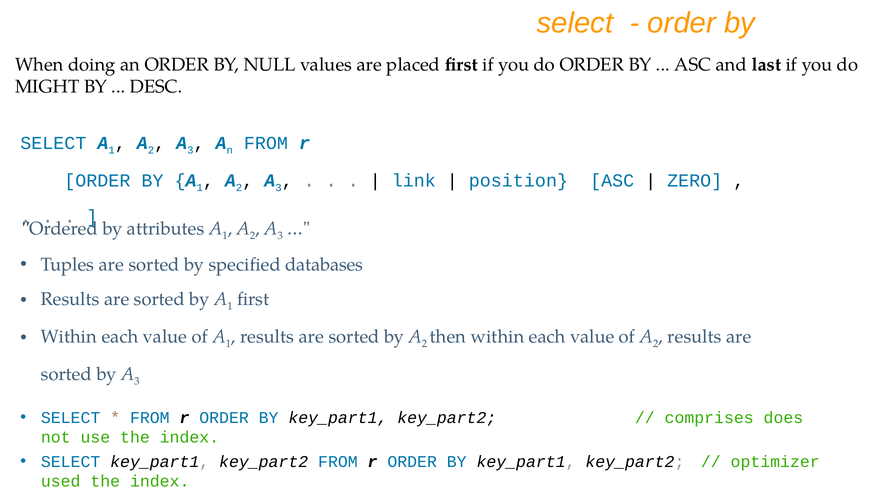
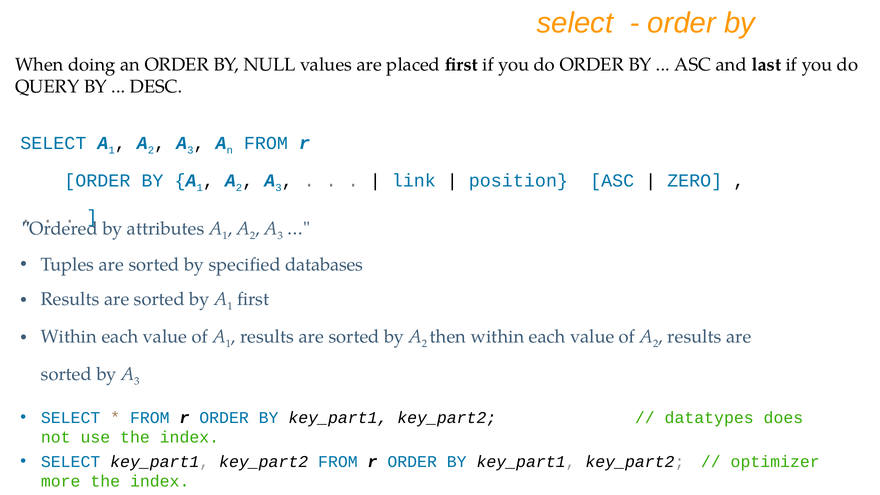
MIGHT: MIGHT -> QUERY
comprises: comprises -> datatypes
used: used -> more
